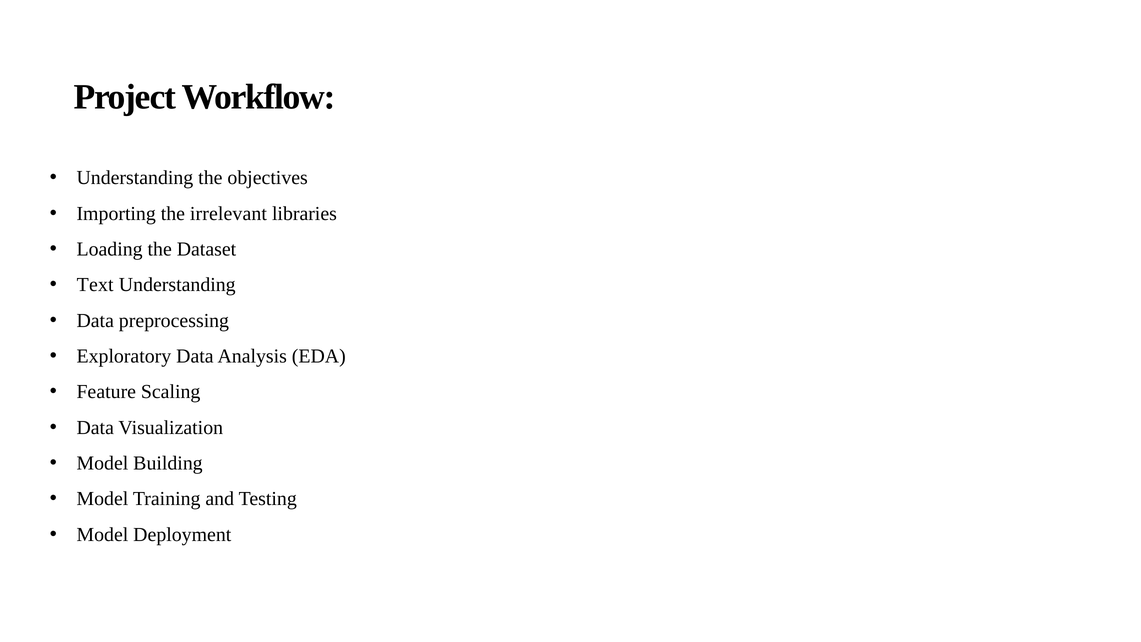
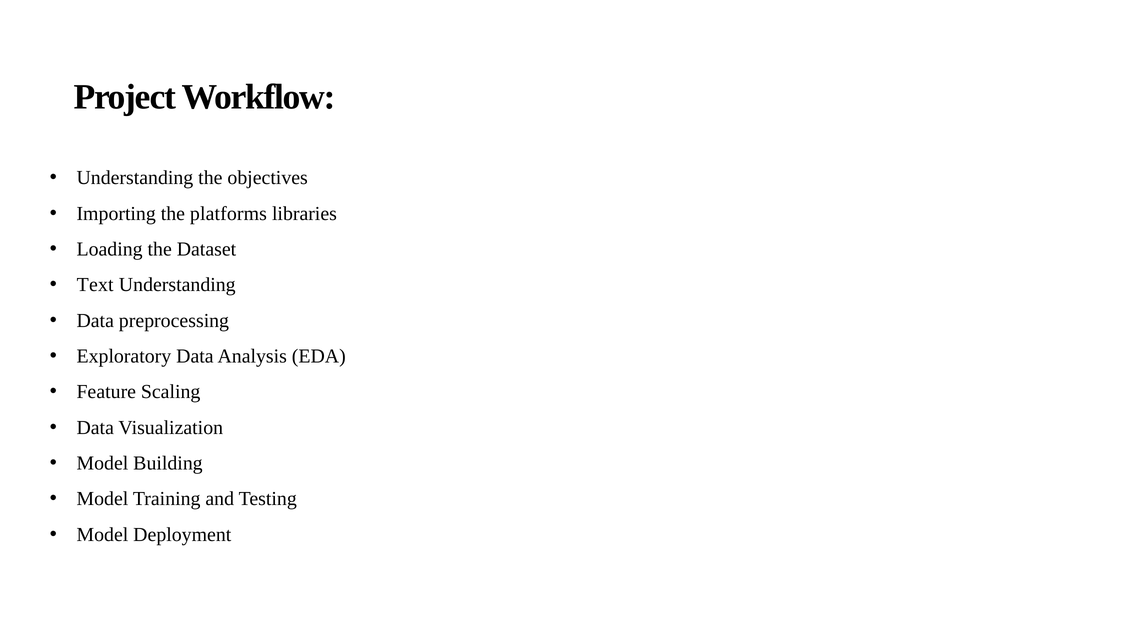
irrelevant: irrelevant -> platforms
